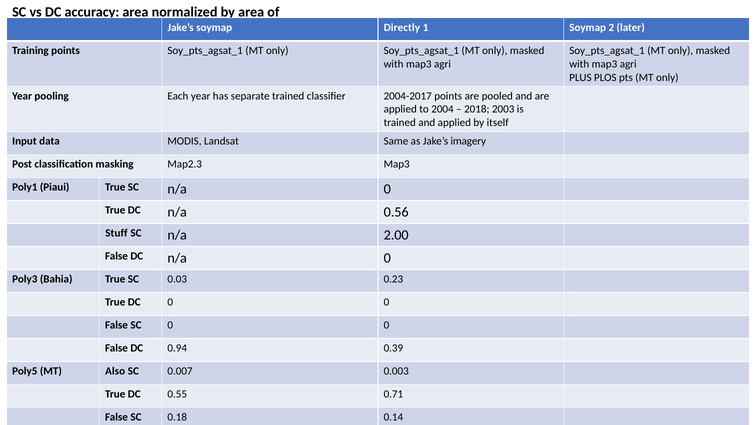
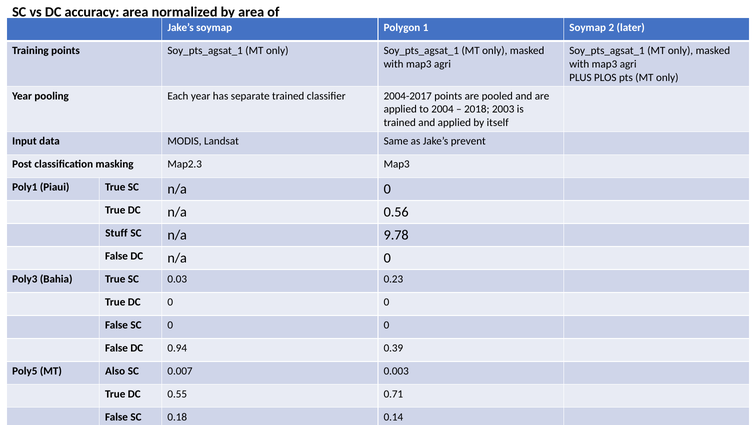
Directly: Directly -> Polygon
imagery: imagery -> prevent
2.00: 2.00 -> 9.78
